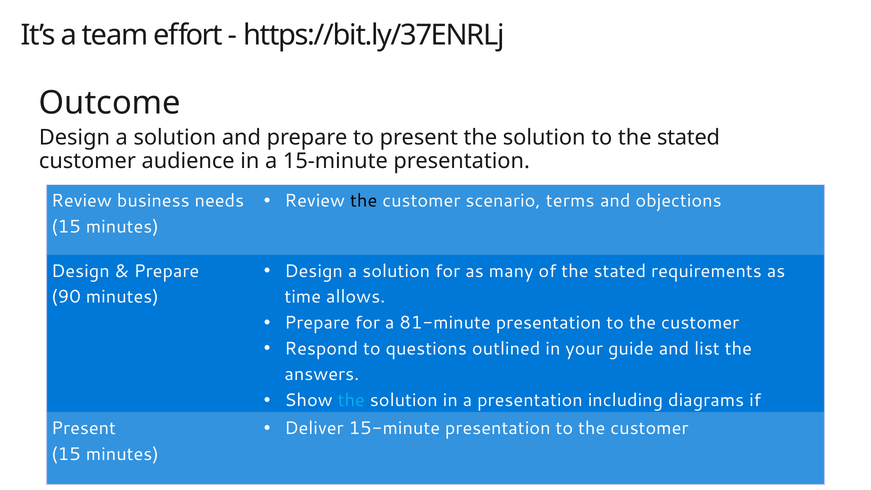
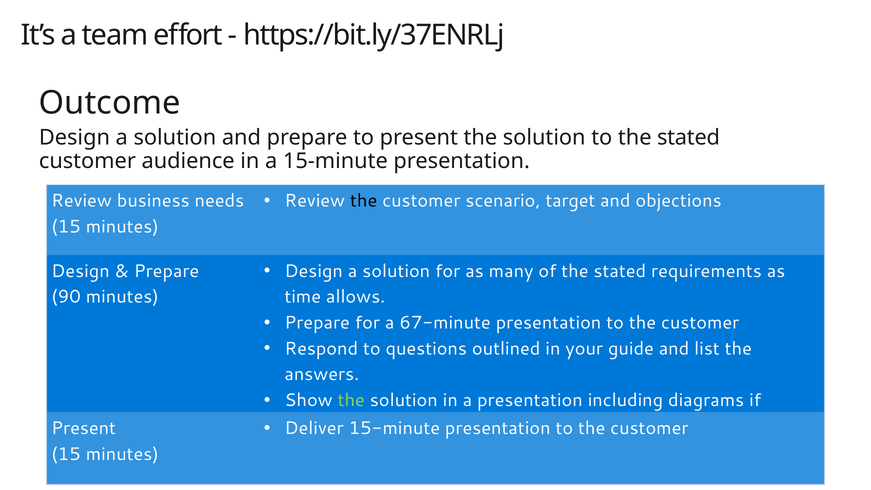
terms: terms -> target
81-minute: 81-minute -> 67-minute
the at (351, 400) colour: light blue -> light green
